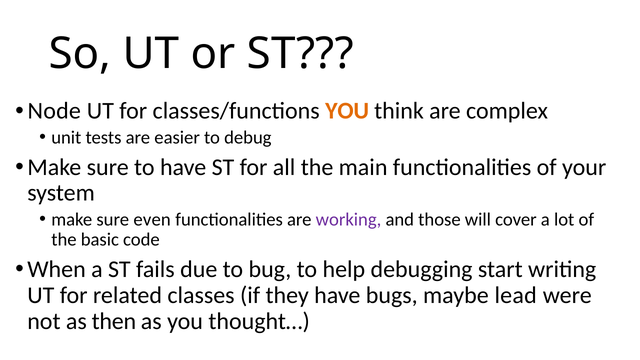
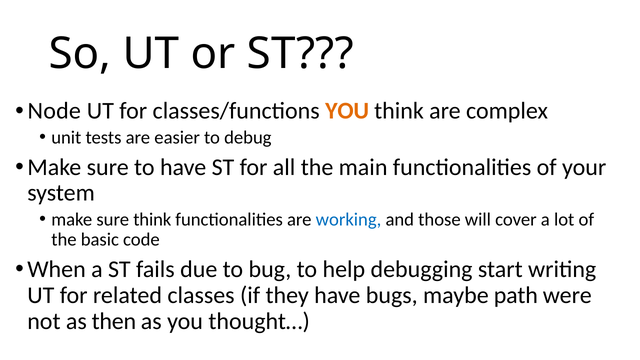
sure even: even -> think
working colour: purple -> blue
lead: lead -> path
